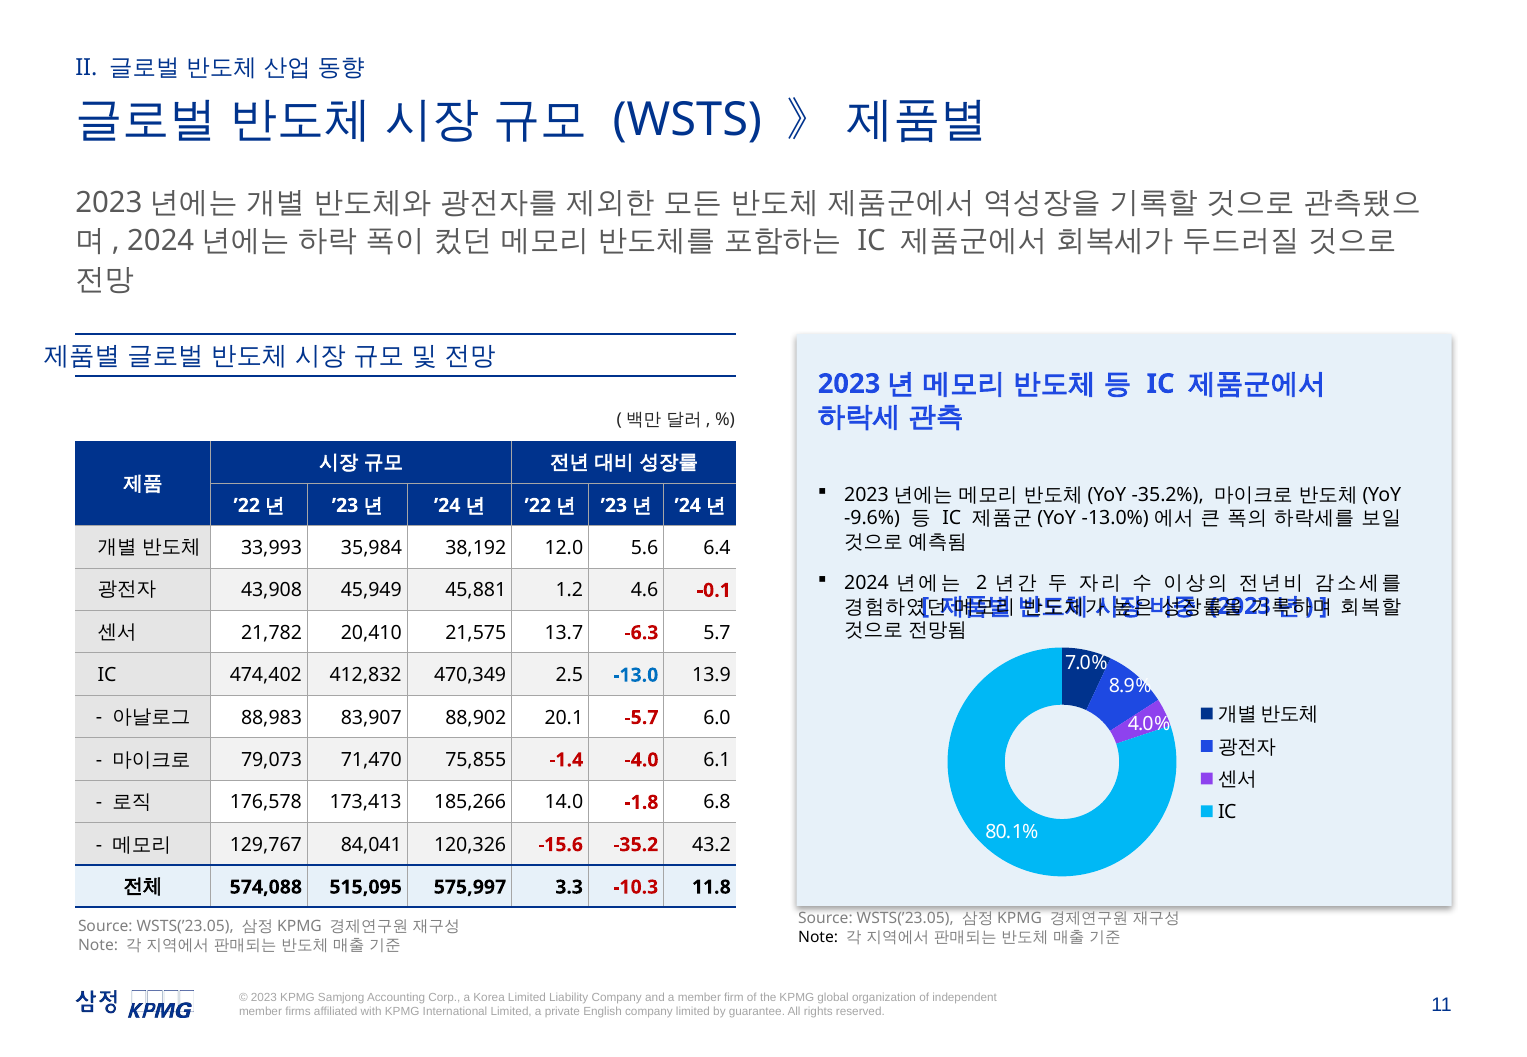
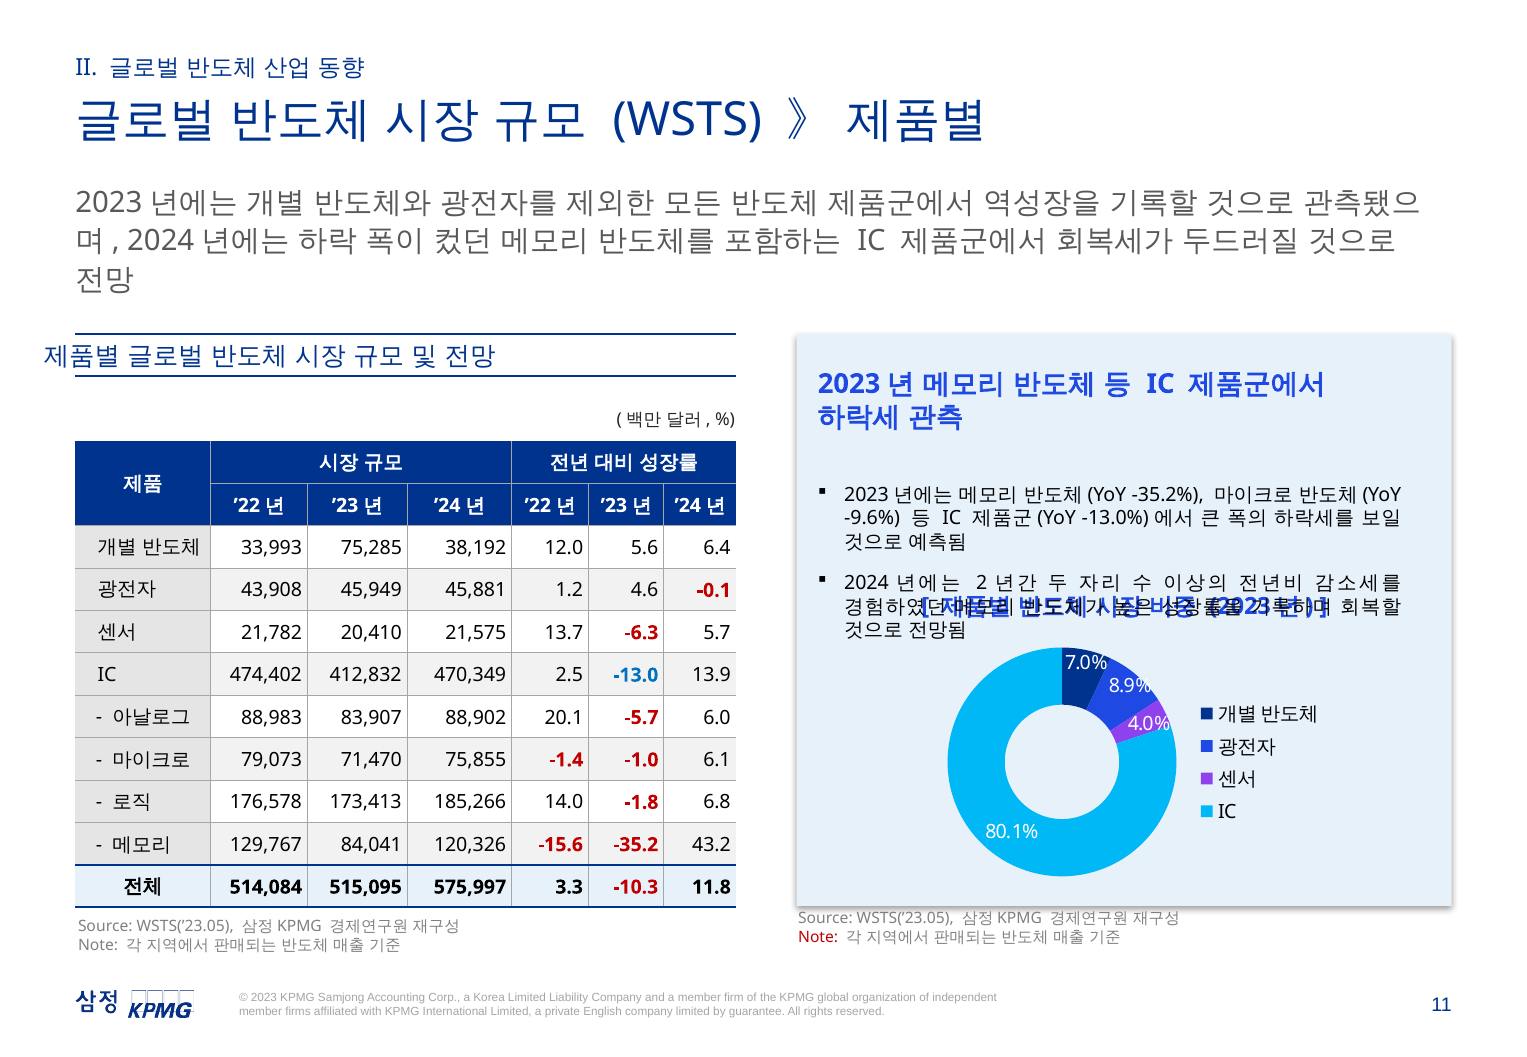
35,984: 35,984 -> 75,285
-4.0: -4.0 -> -1.0
574,088: 574,088 -> 514,084
Note at (818, 937) colour: black -> red
